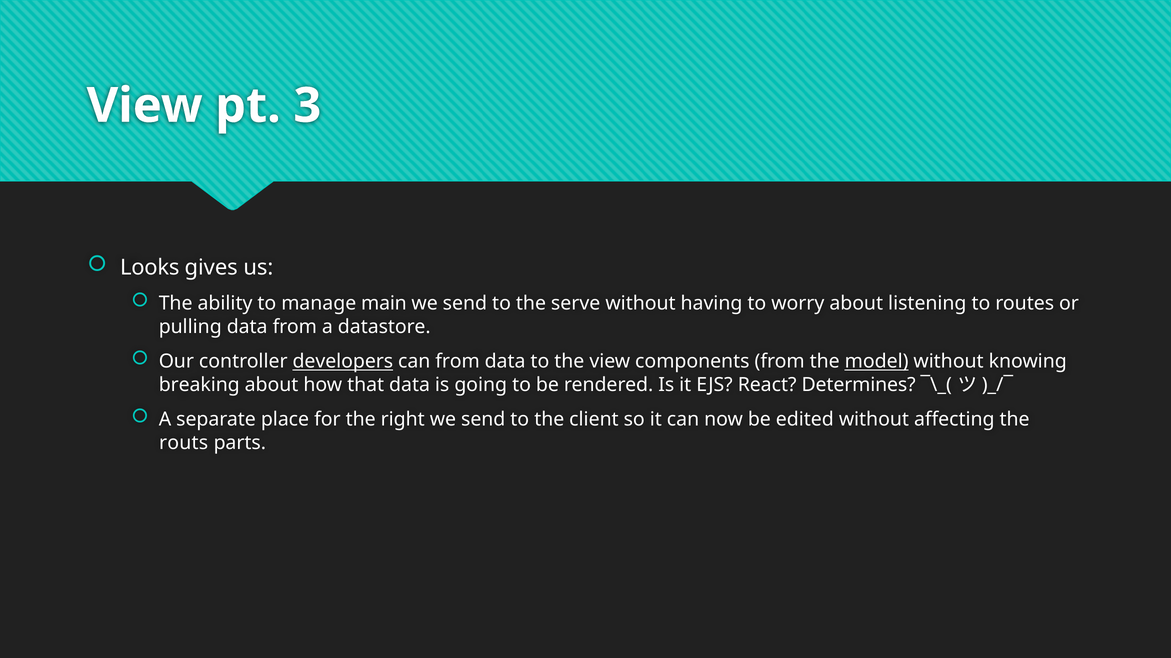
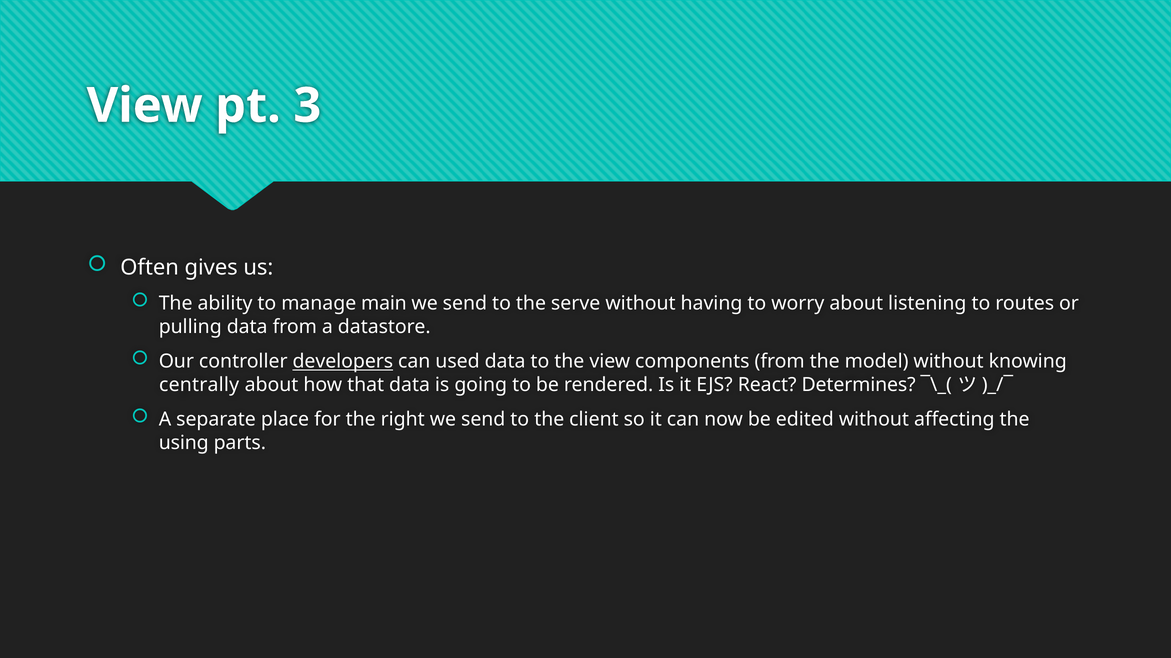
Looks: Looks -> Often
can from: from -> used
model underline: present -> none
breaking: breaking -> centrally
routs: routs -> using
